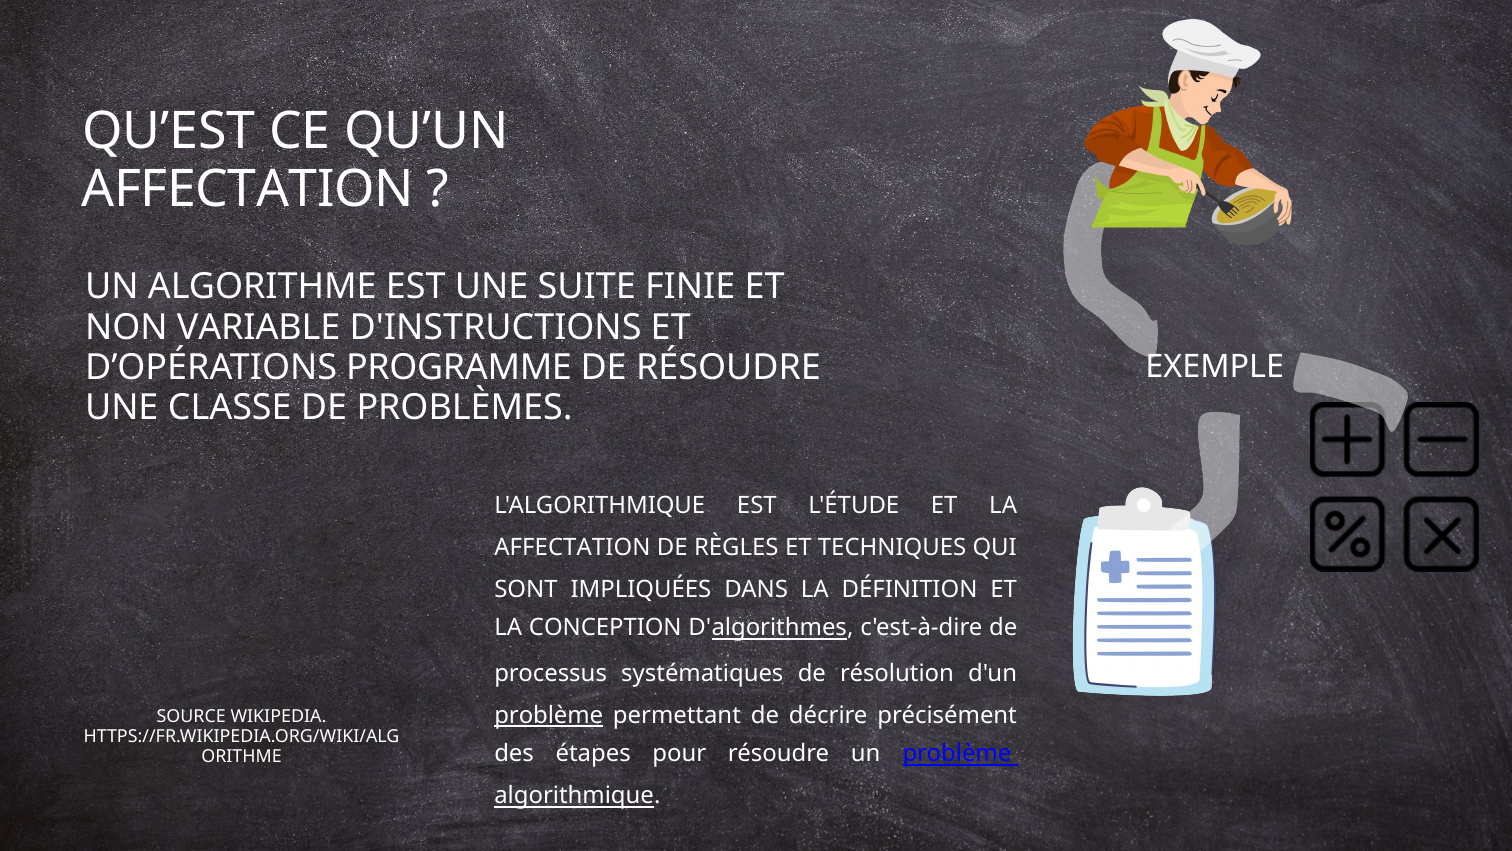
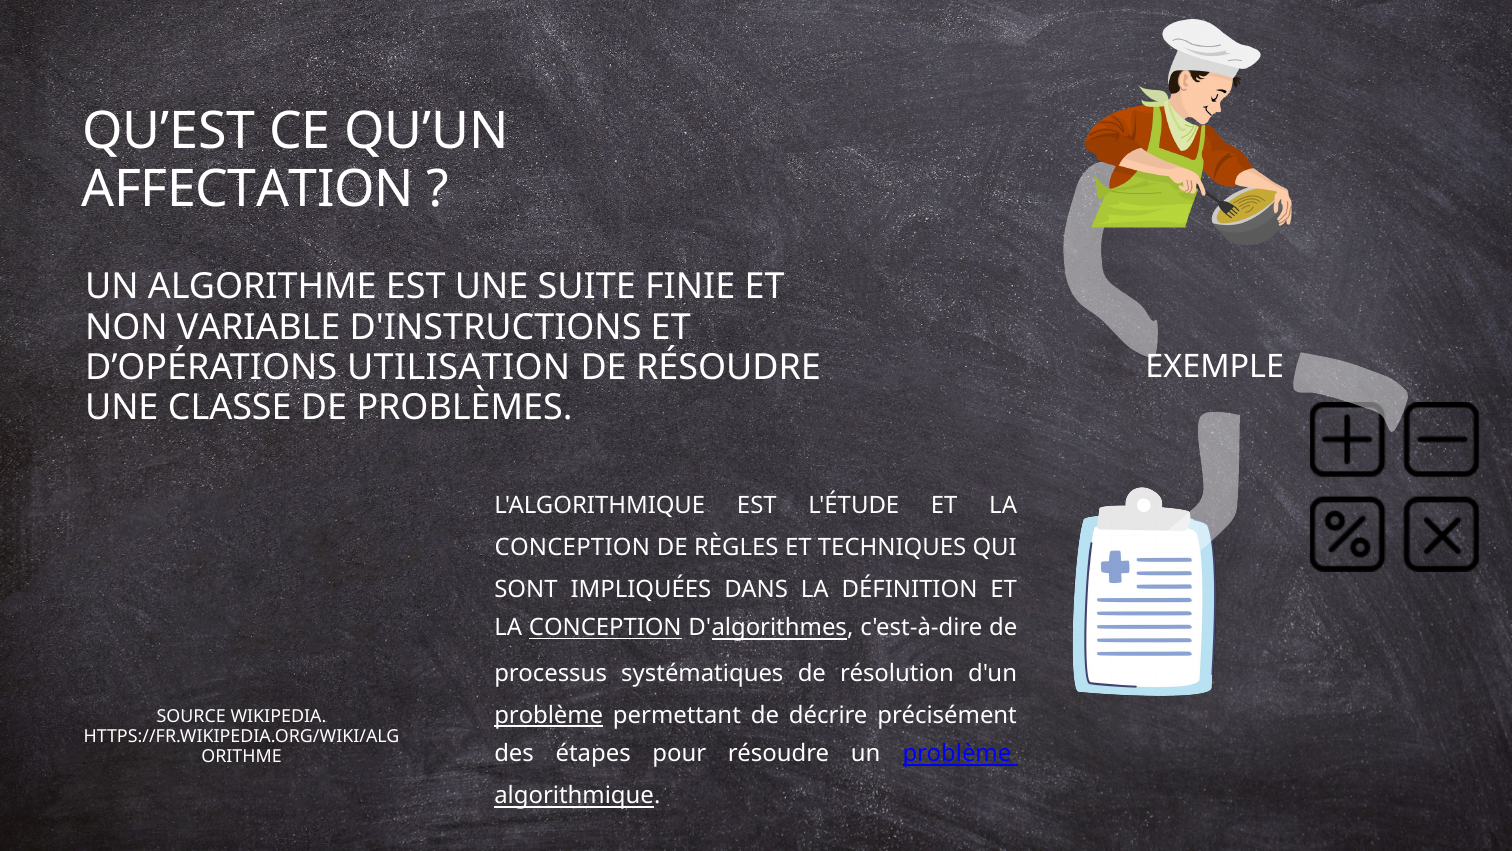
PROGRAMME: PROGRAMME -> UTILISATION
AFFECTATION at (572, 548): AFFECTATION -> CONCEPTION
CONCEPTION at (605, 628) underline: none -> present
